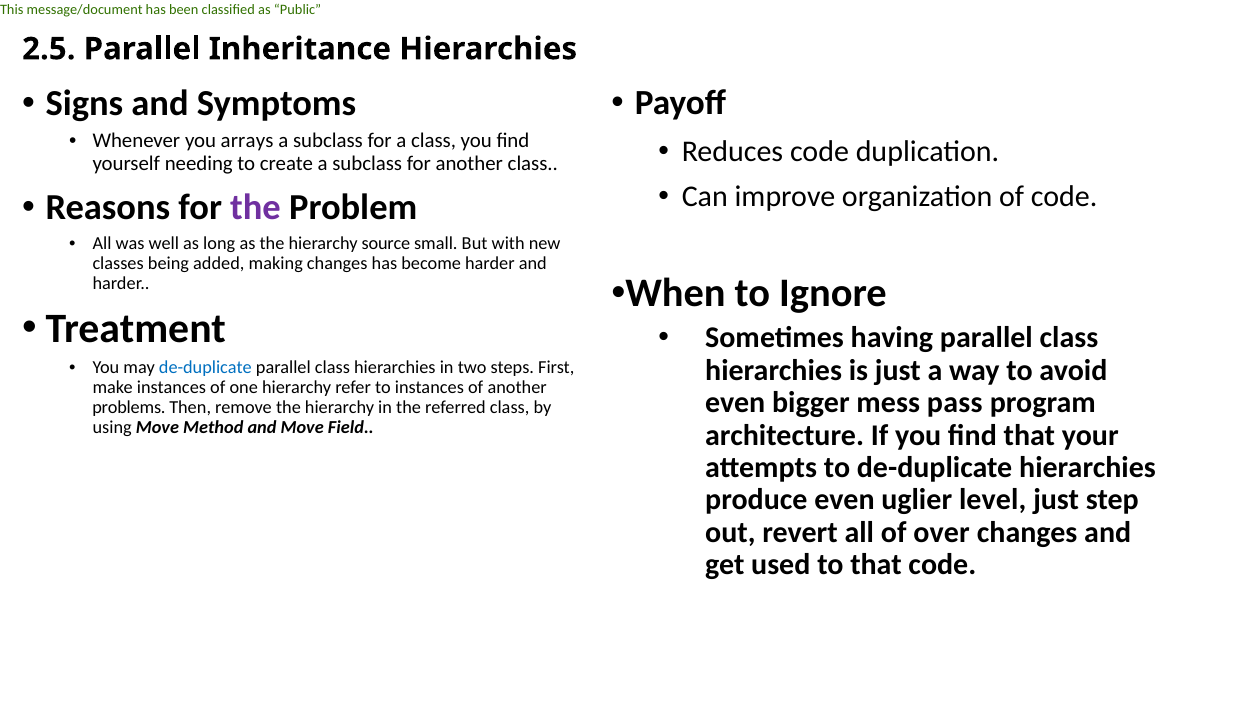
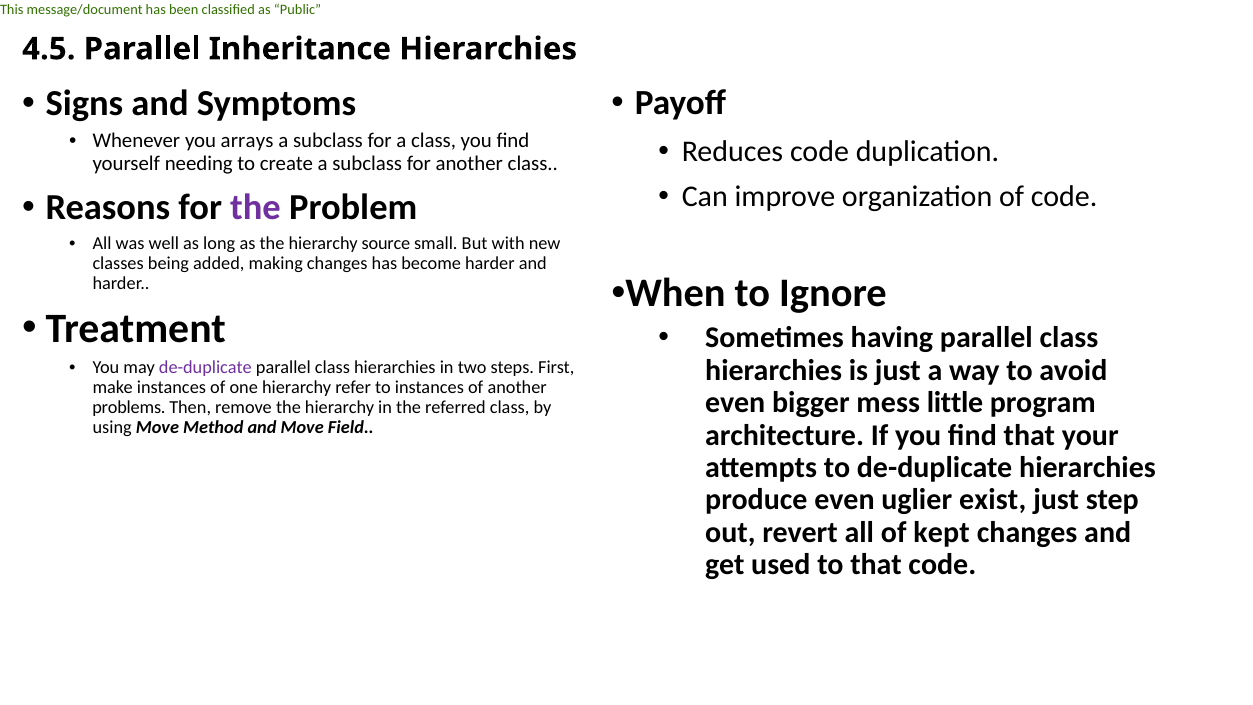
2.5: 2.5 -> 4.5
de-duplicate at (205, 368) colour: blue -> purple
pass: pass -> little
level: level -> exist
over: over -> kept
